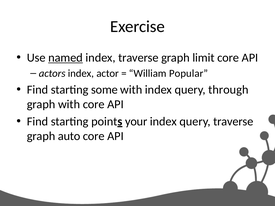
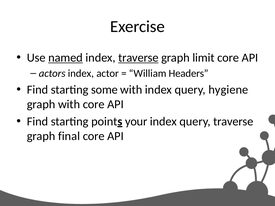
traverse at (138, 58) underline: none -> present
Popular: Popular -> Headers
through: through -> hygiene
auto: auto -> final
